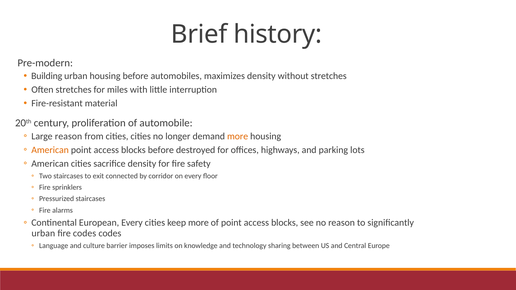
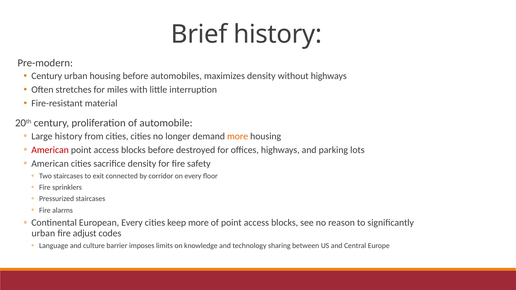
Building at (47, 76): Building -> Century
without stretches: stretches -> highways
Large reason: reason -> history
American at (50, 150) colour: orange -> red
fire codes: codes -> adjust
